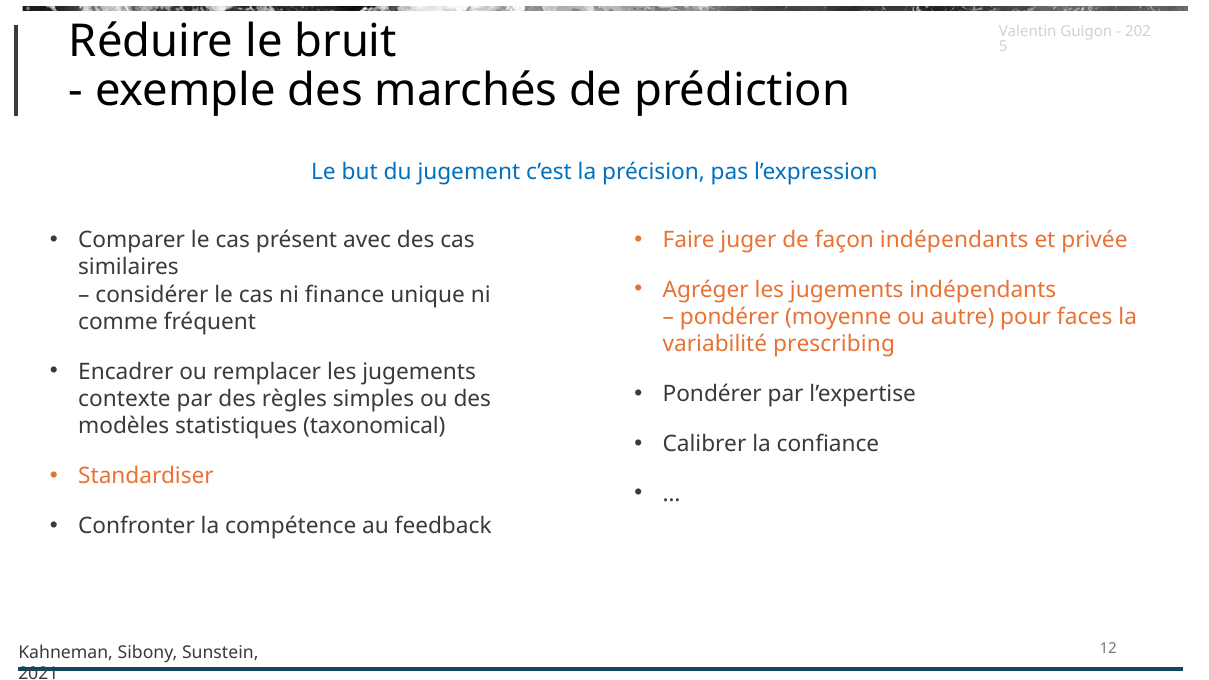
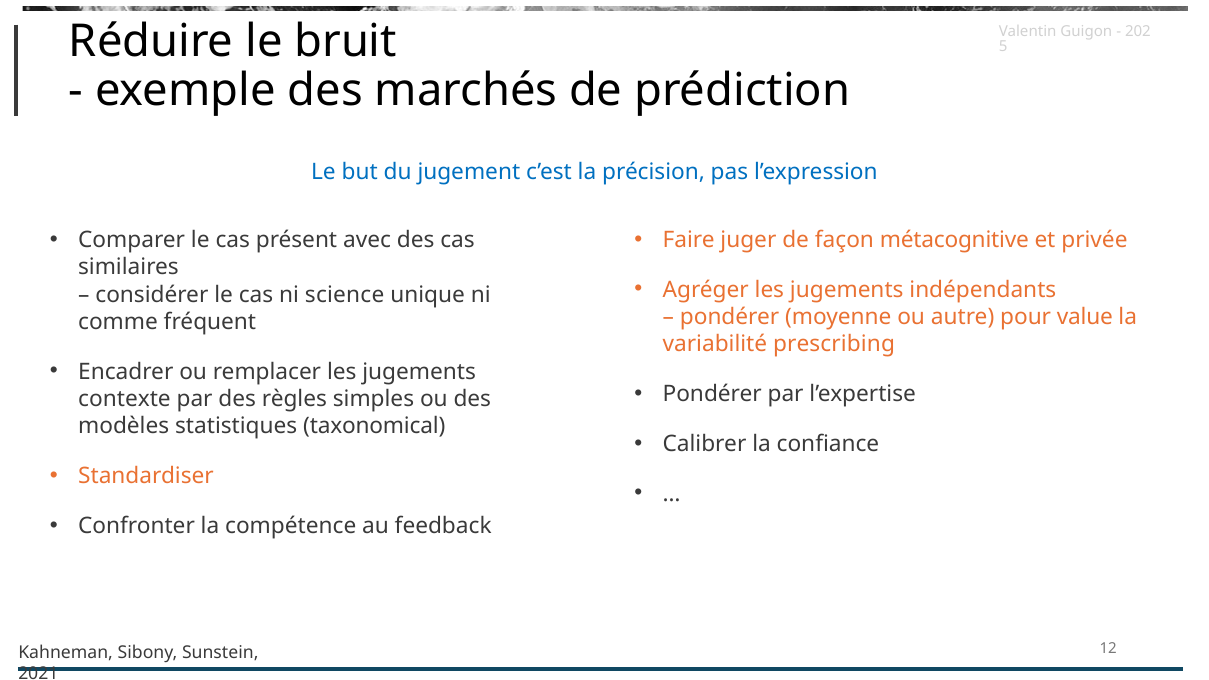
façon indépendants: indépendants -> métacognitive
finance: finance -> science
faces: faces -> value
